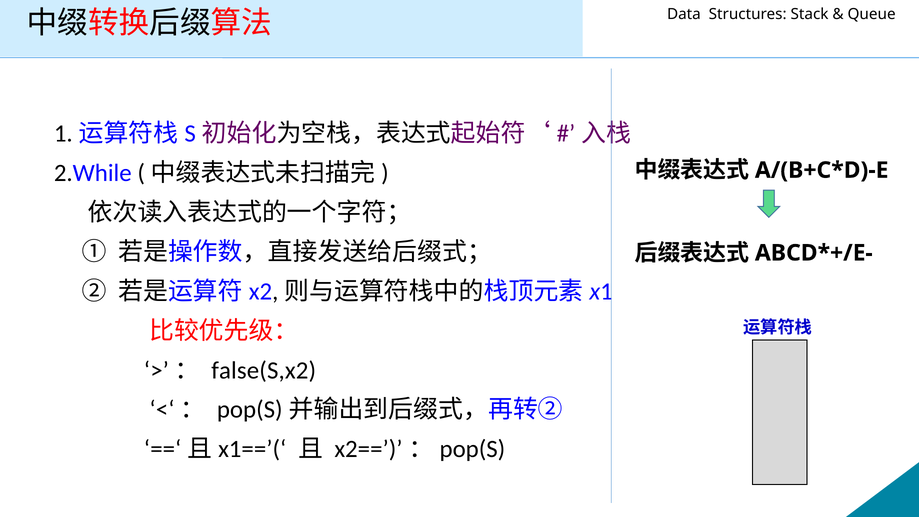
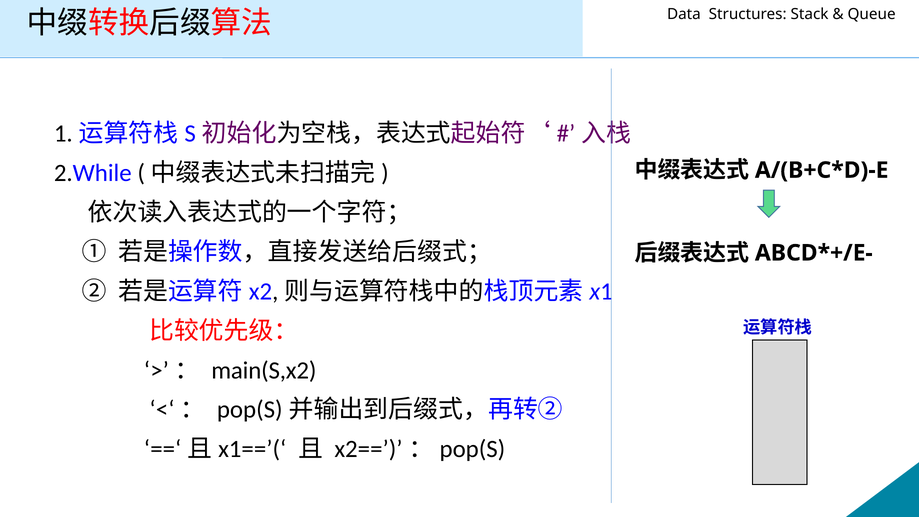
false(S,x2: false(S,x2 -> main(S,x2
